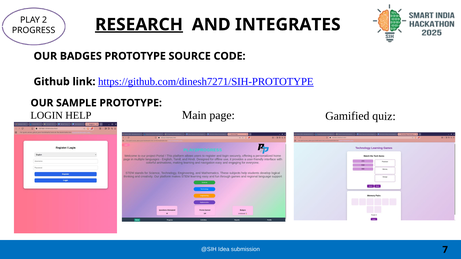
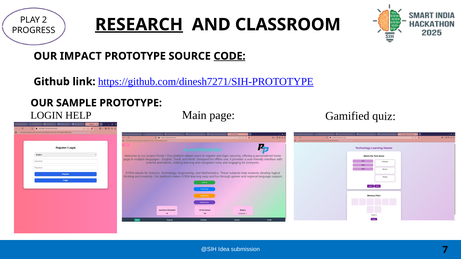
INTEGRATES: INTEGRATES -> CLASSROOM
BADGES: BADGES -> IMPACT
CODE underline: none -> present
